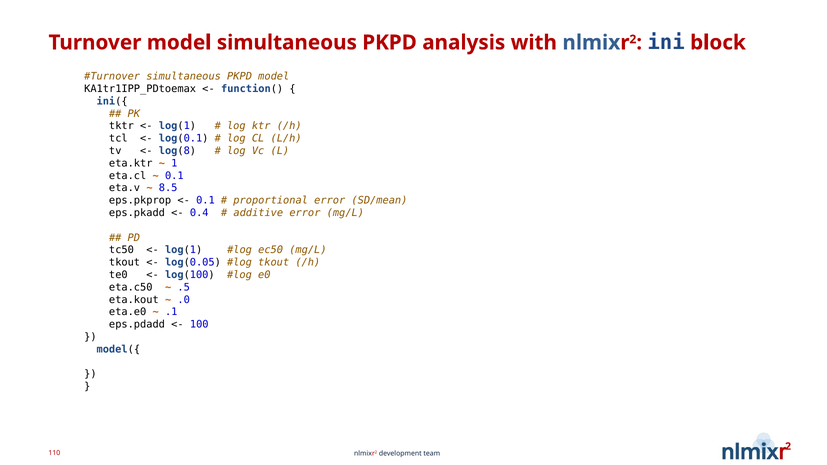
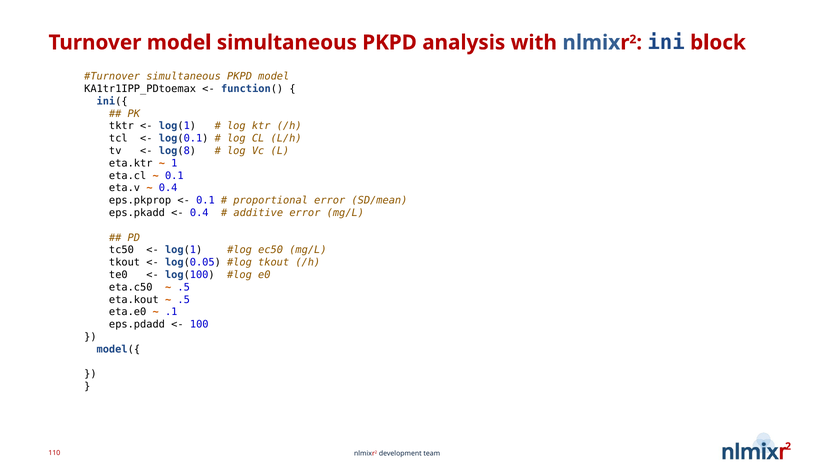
8.5 at (168, 188): 8.5 -> 0.4
.0 at (184, 300): .0 -> .5
